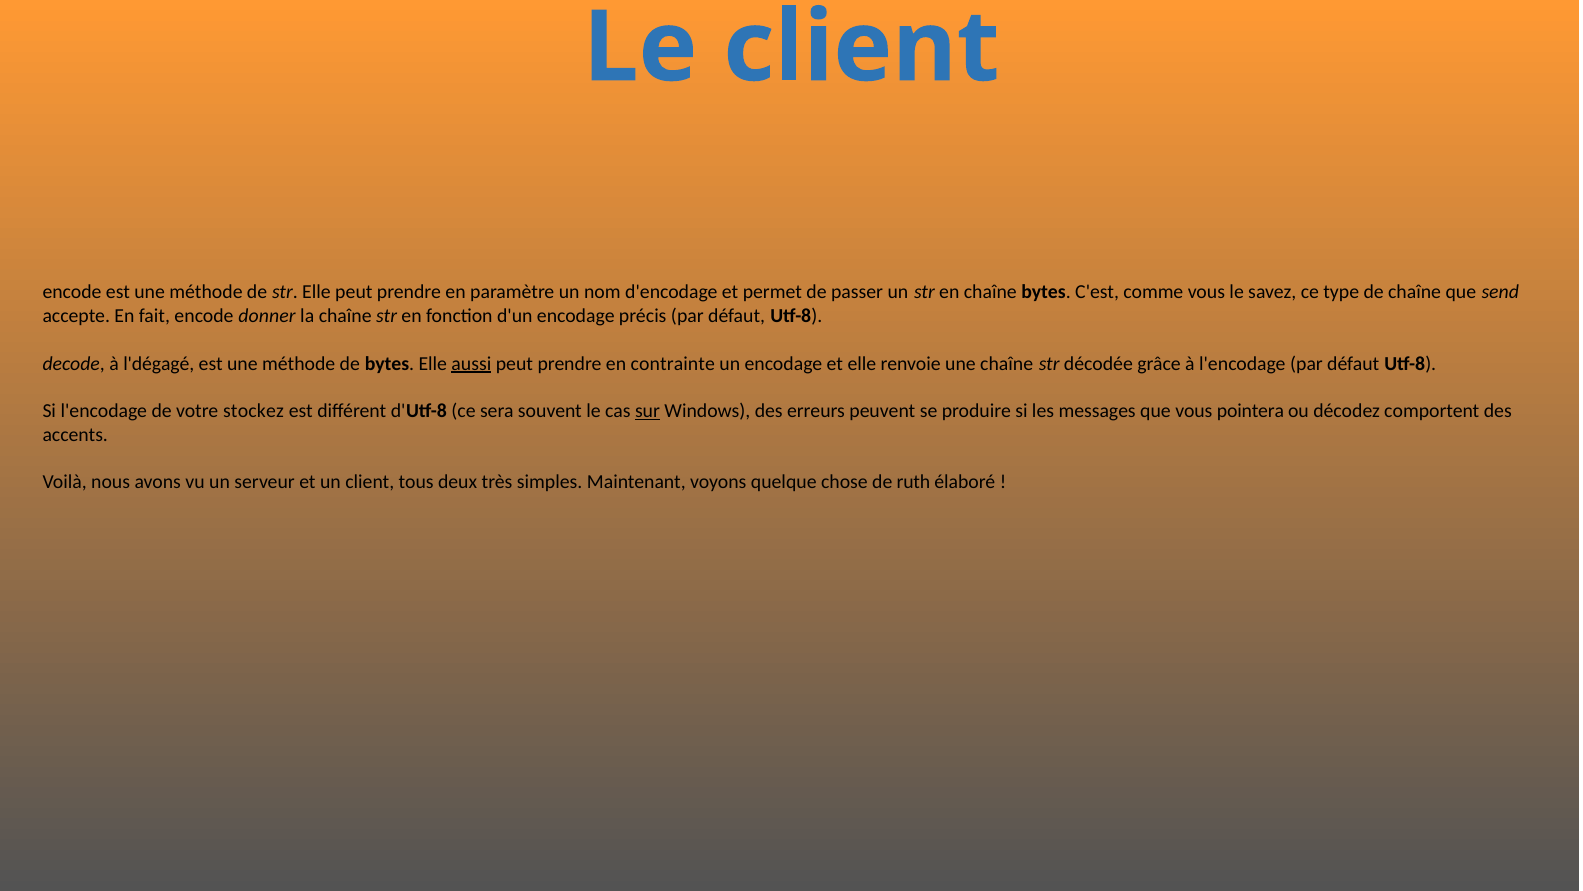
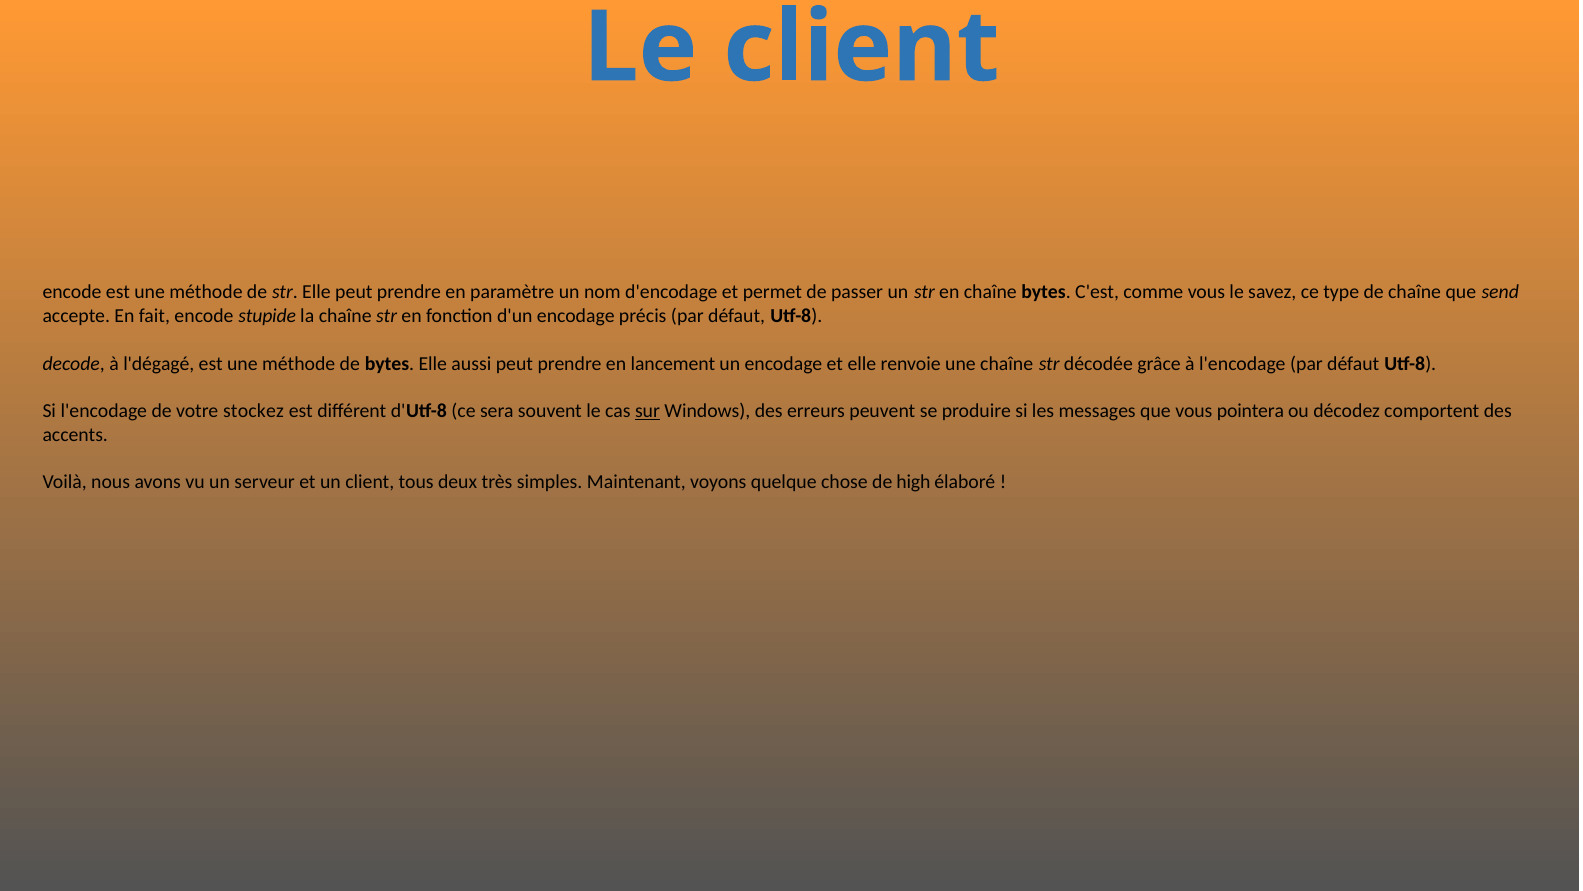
donner: donner -> stupide
aussi underline: present -> none
contrainte: contrainte -> lancement
ruth: ruth -> high
